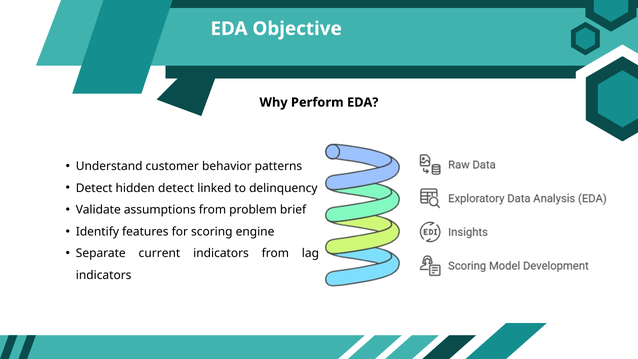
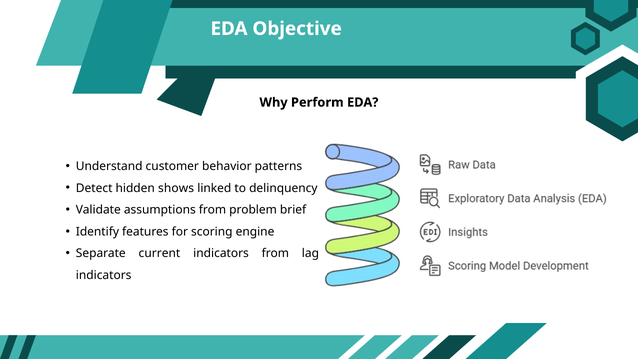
hidden detect: detect -> shows
